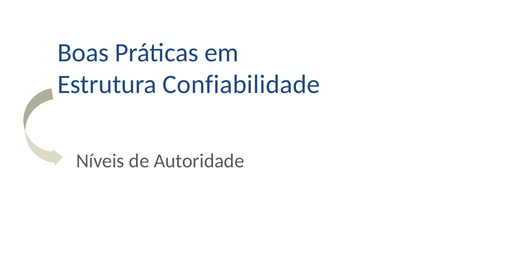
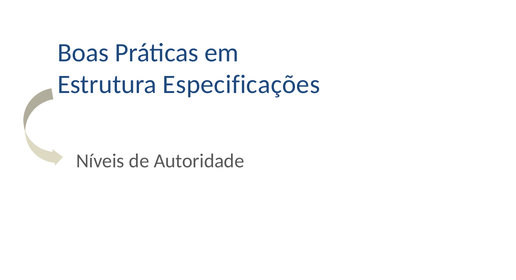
Confiabilidade: Confiabilidade -> Especificações
